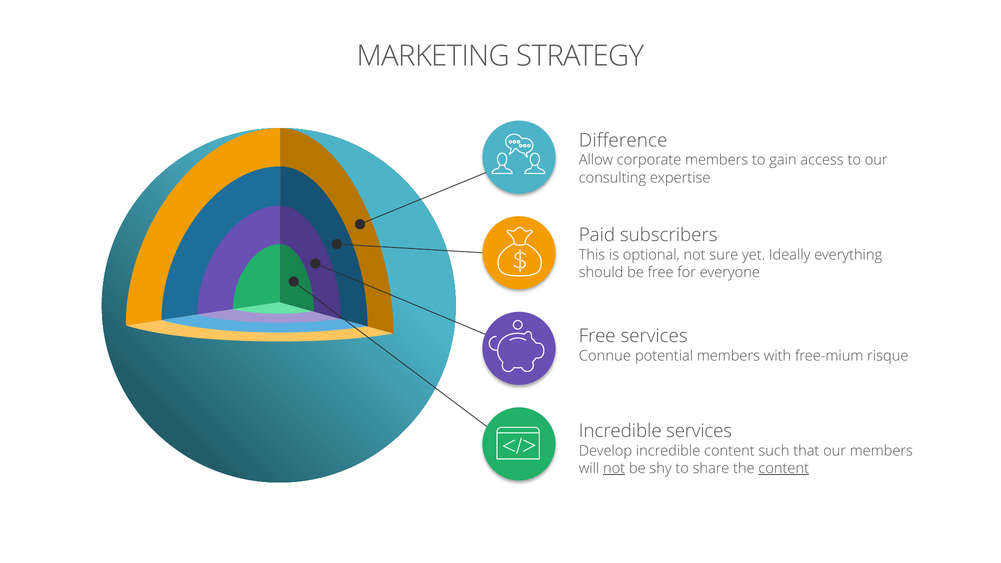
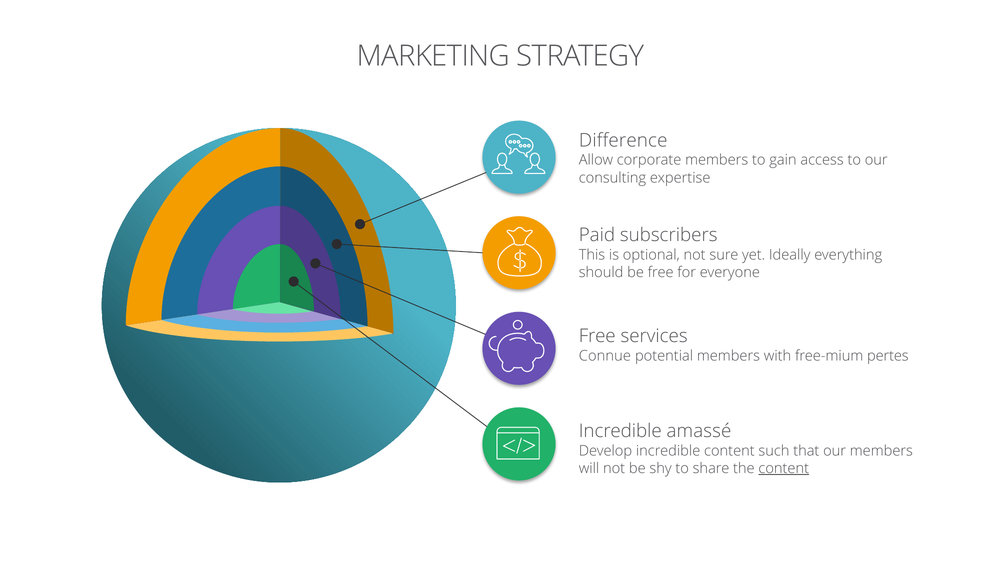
risque: risque -> pertes
Incredible services: services -> amassé
not at (614, 468) underline: present -> none
